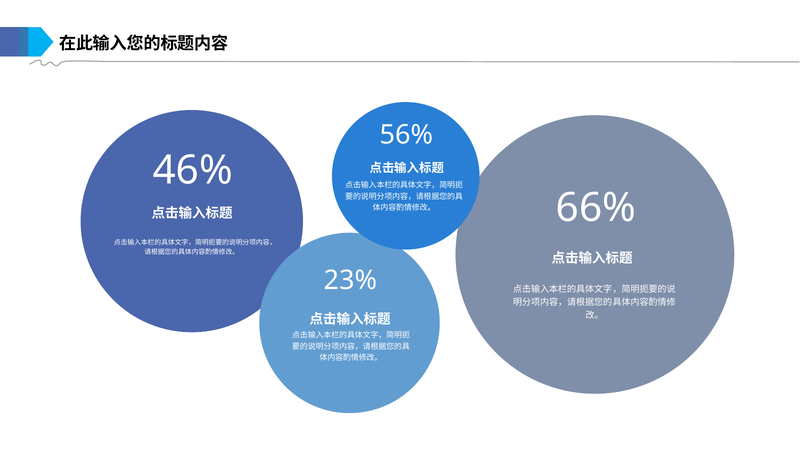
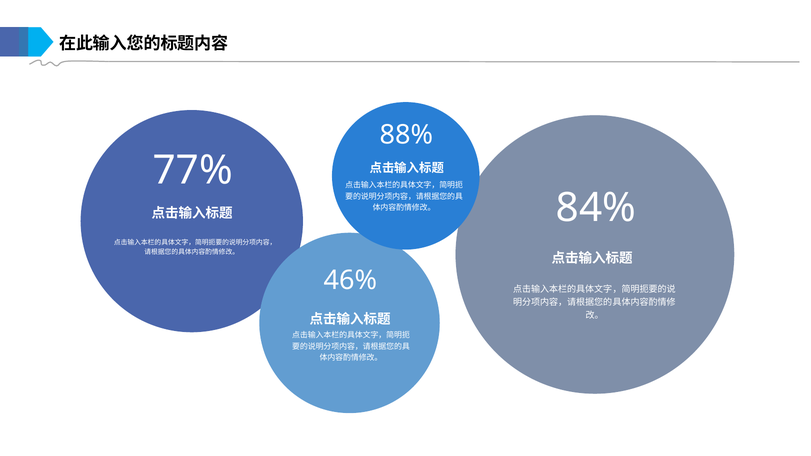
56%: 56% -> 88%
46%: 46% -> 77%
66%: 66% -> 84%
23%: 23% -> 46%
